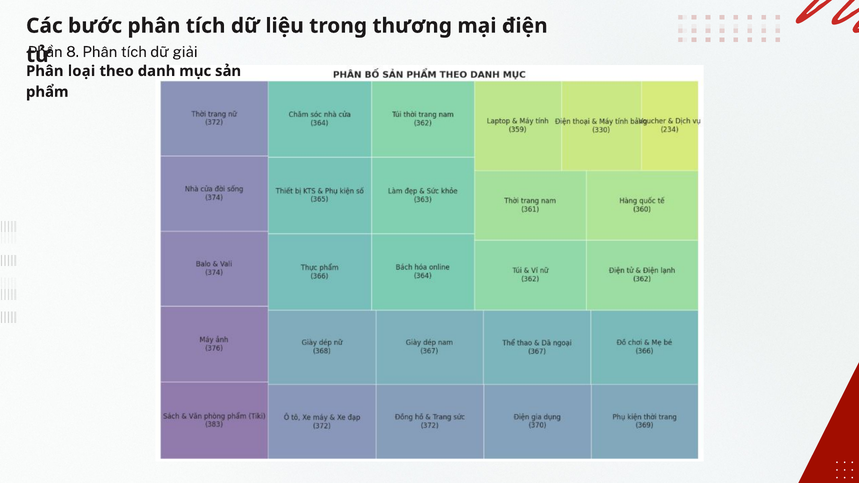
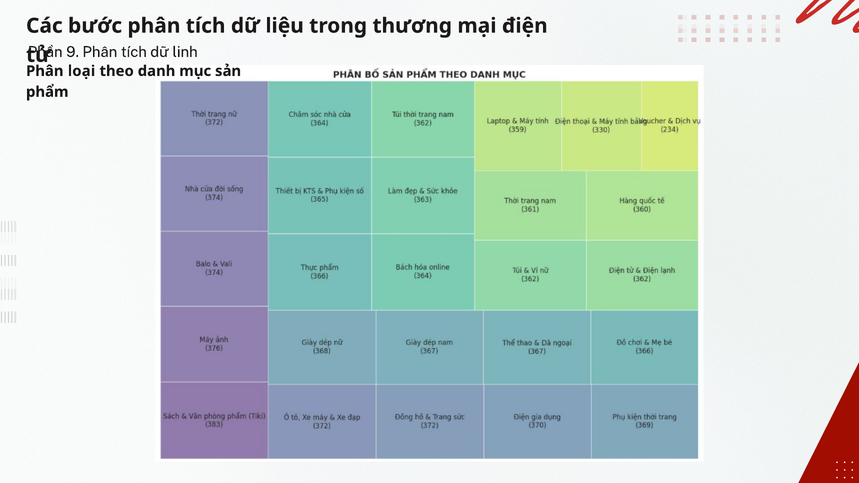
8: 8 -> 9
giải: giải -> linh
